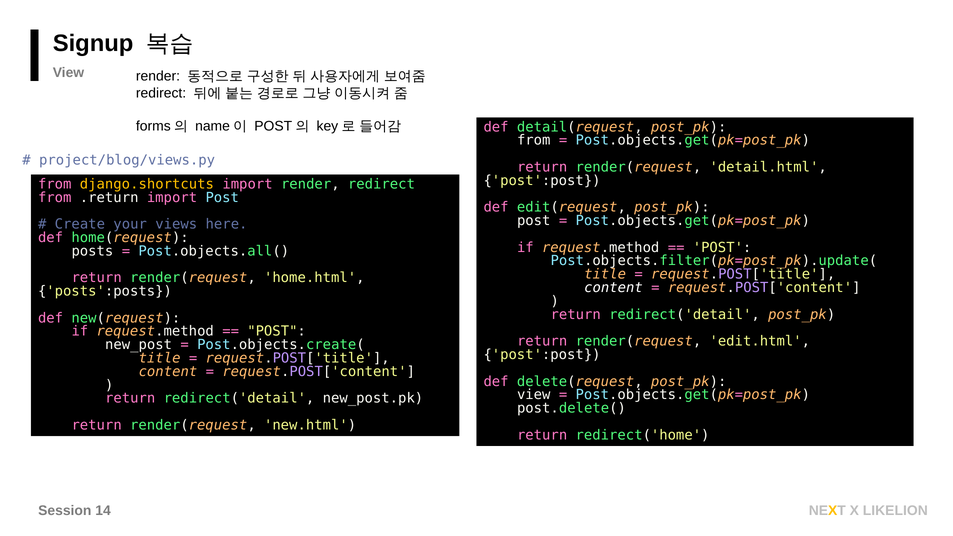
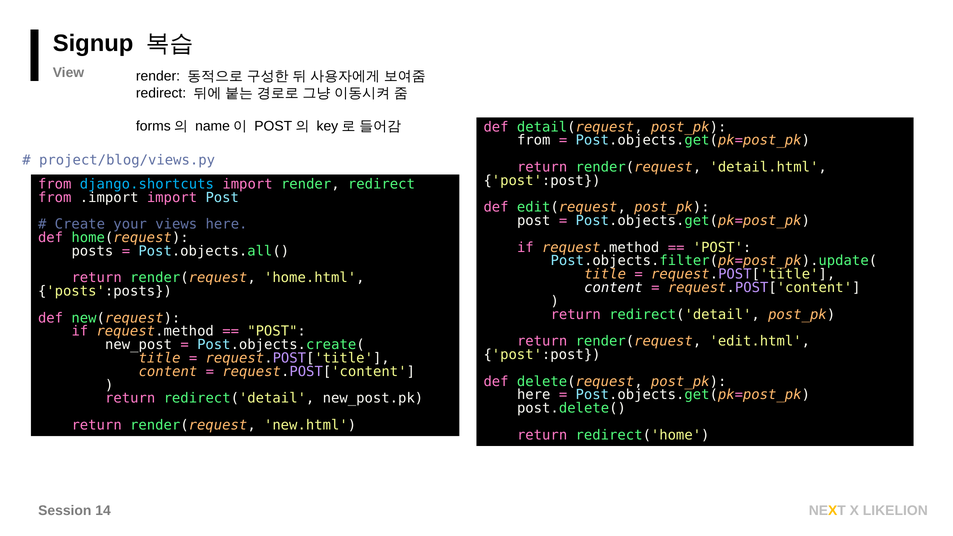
django.shortcuts colour: yellow -> light blue
.return: .return -> .import
view at (534, 395): view -> here
